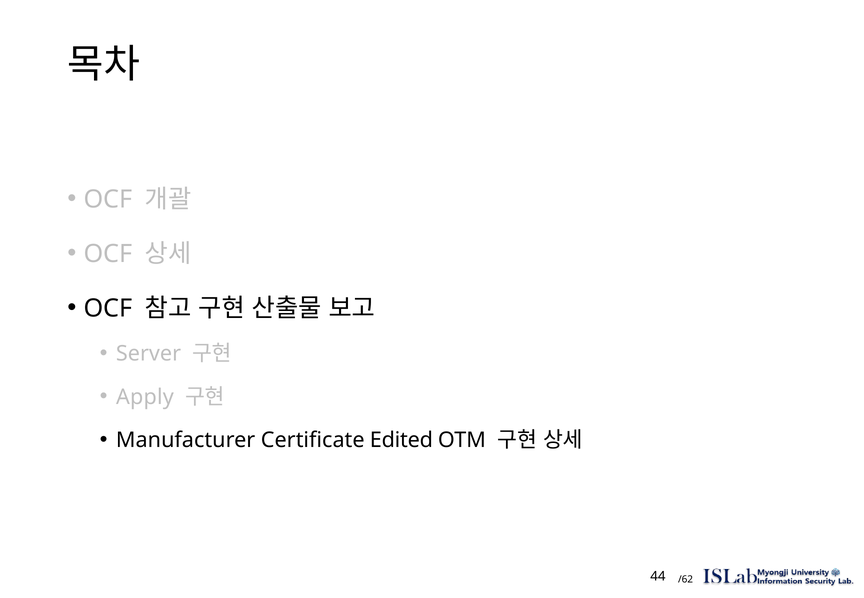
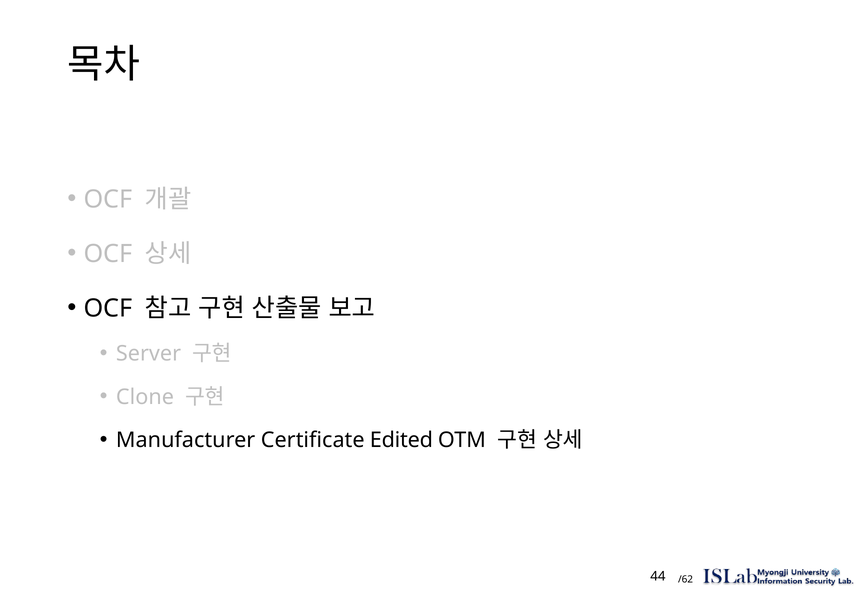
Apply: Apply -> Clone
